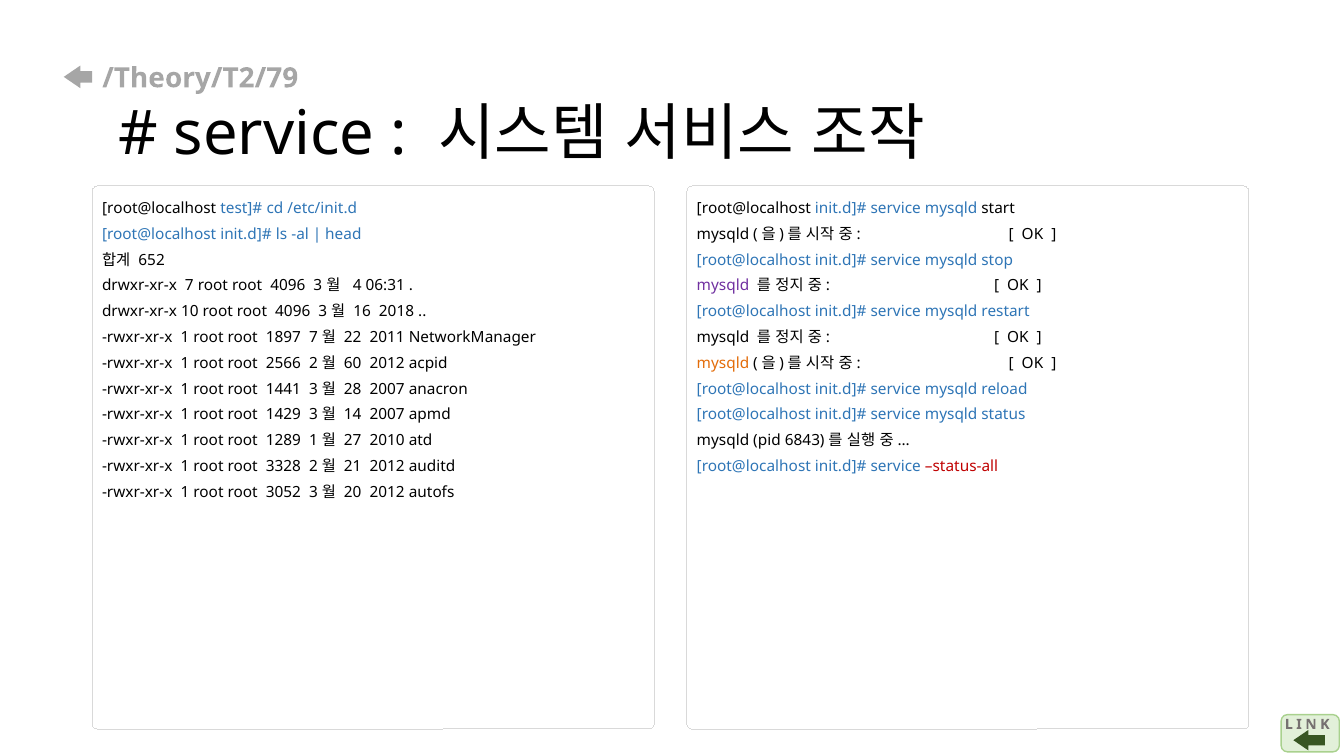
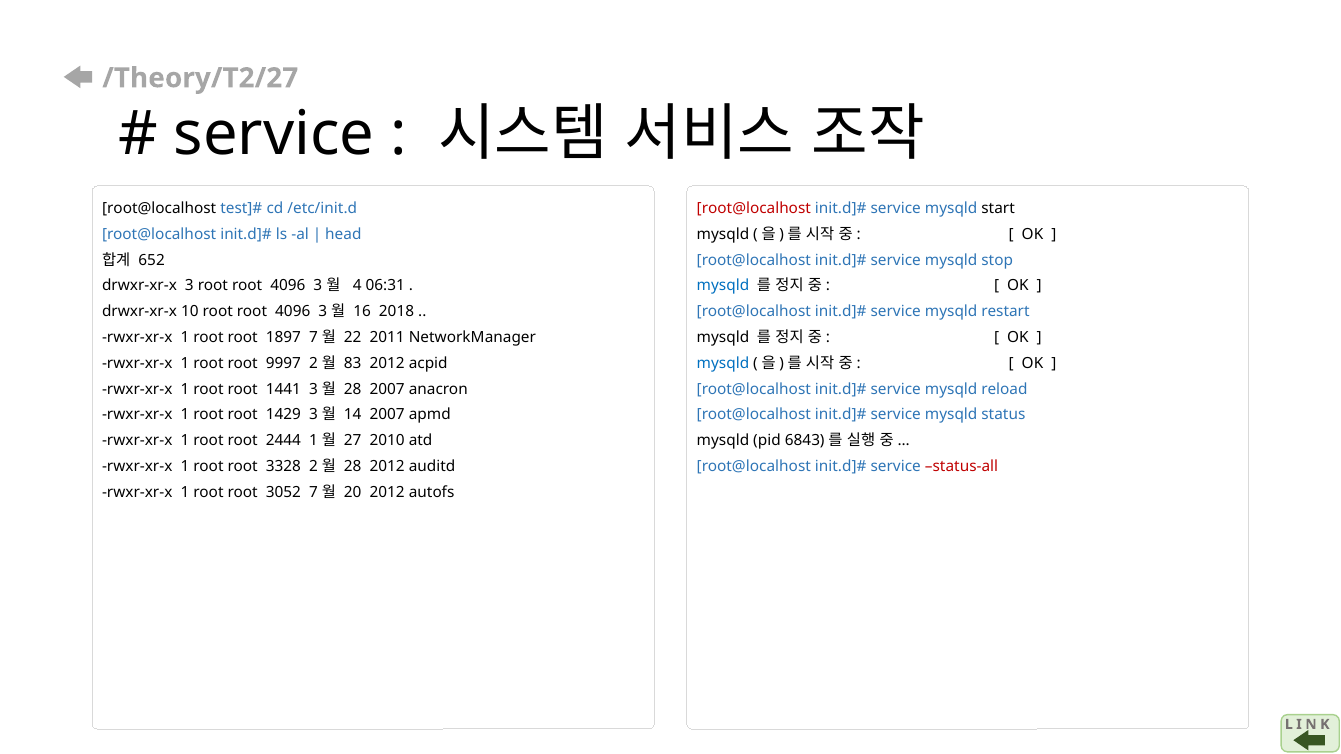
/Theory/T2/79: /Theory/T2/79 -> /Theory/T2/27
root@localhost at (754, 209) colour: black -> red
drwxr-xr-x 7: 7 -> 3
mysqld at (723, 286) colour: purple -> blue
2566: 2566 -> 9997
60: 60 -> 83
mysqld at (723, 363) colour: orange -> blue
1289: 1289 -> 2444
21 at (353, 467): 21 -> 28
3052 3: 3 -> 7
